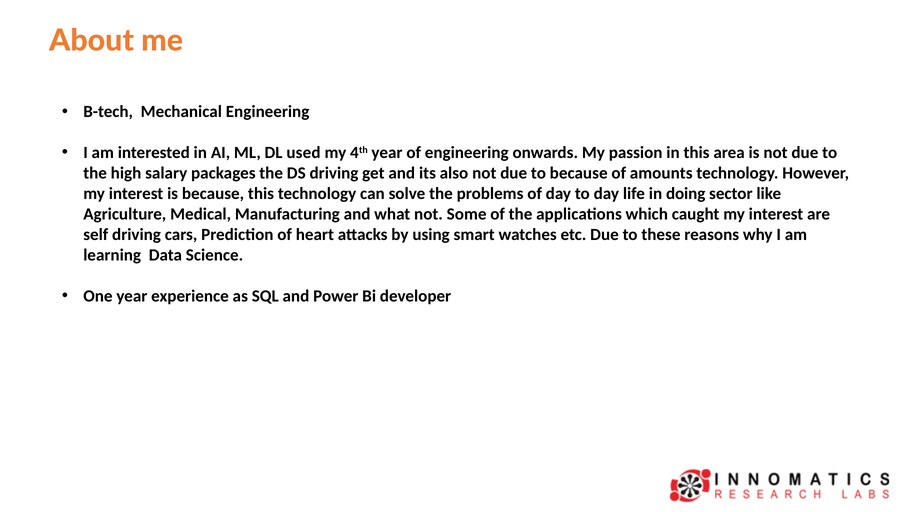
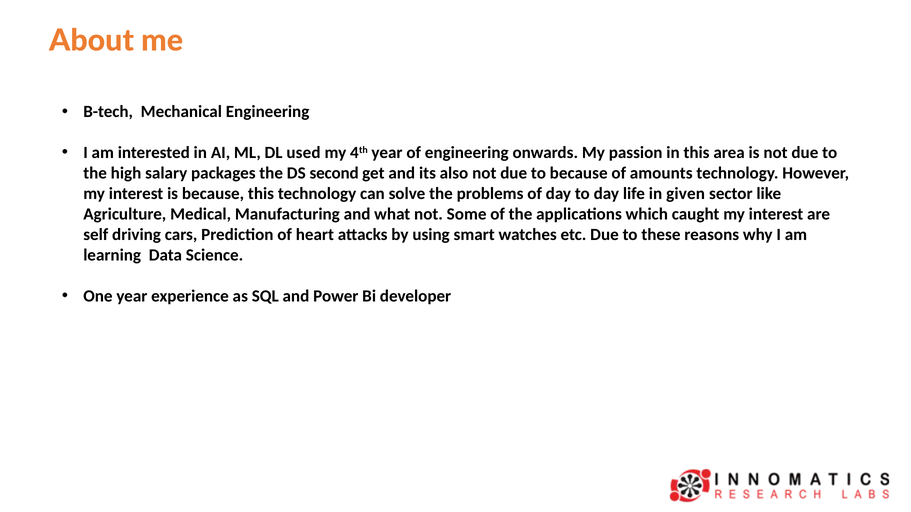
DS driving: driving -> second
doing: doing -> given
